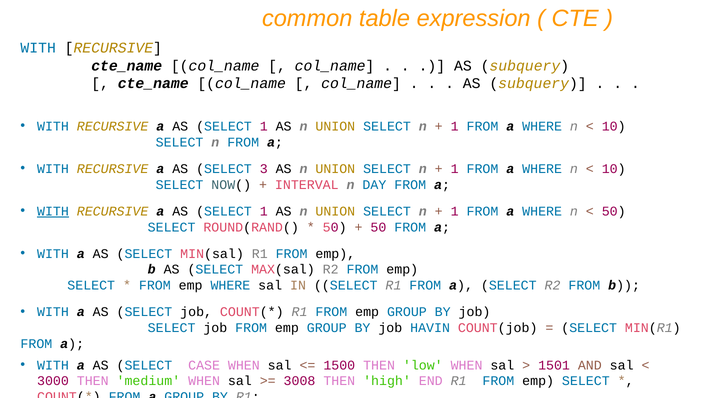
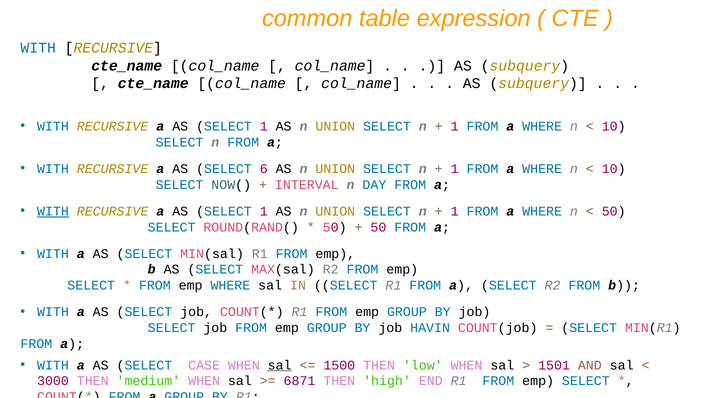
3: 3 -> 6
sal at (280, 365) underline: none -> present
3008: 3008 -> 6871
